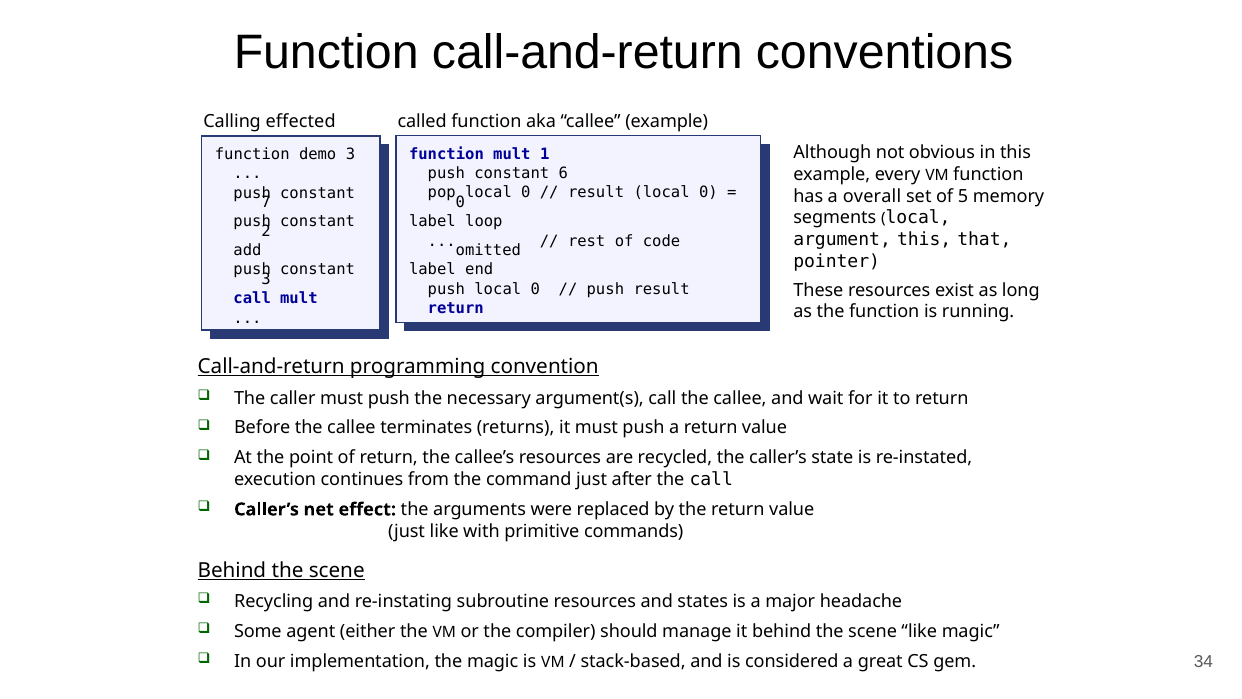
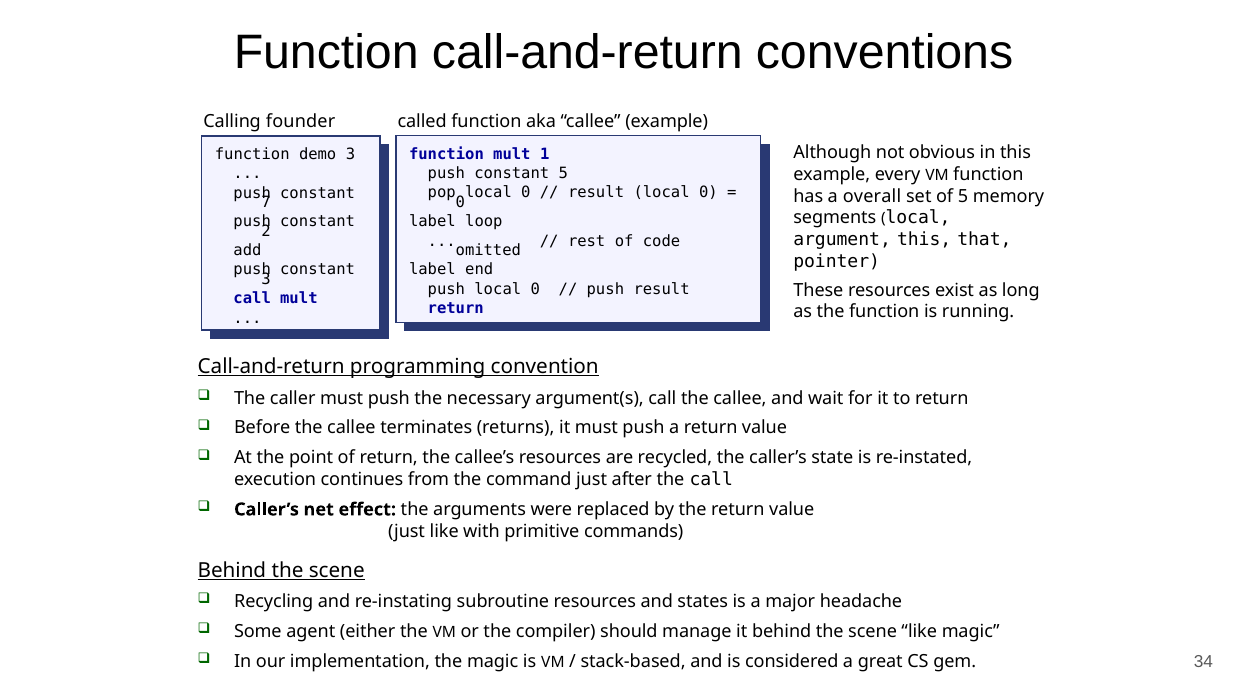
effected: effected -> founder
6 at (563, 173): 6 -> 5
